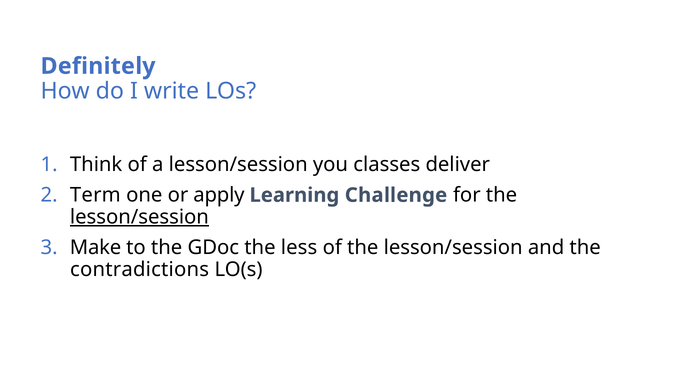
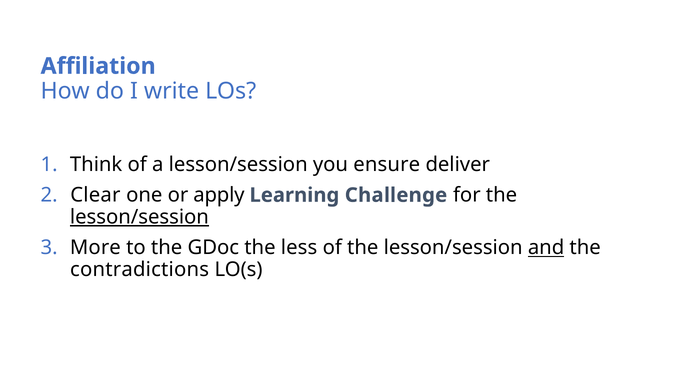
Definitely: Definitely -> Affiliation
classes: classes -> ensure
Term: Term -> Clear
Make: Make -> More
and underline: none -> present
